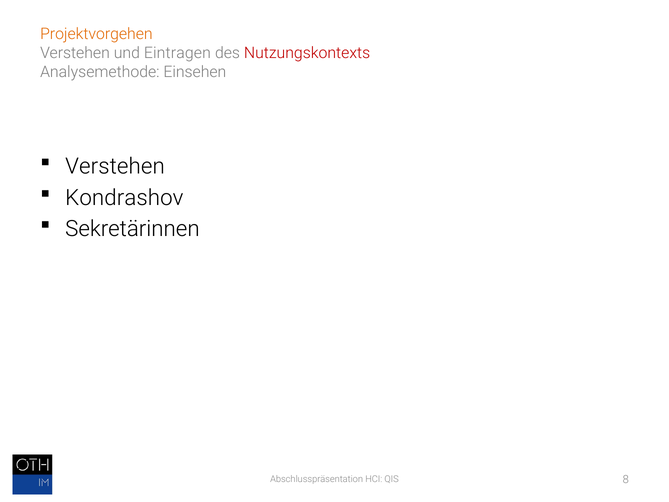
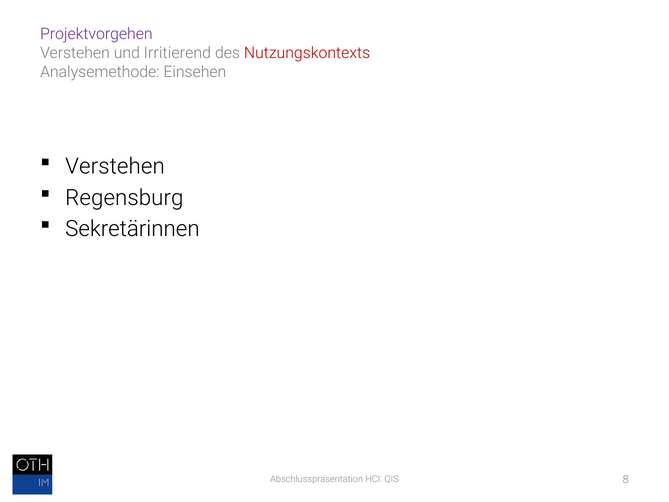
Projektvorgehen colour: orange -> purple
Eintragen: Eintragen -> Irritierend
Kondrashov: Kondrashov -> Regensburg
